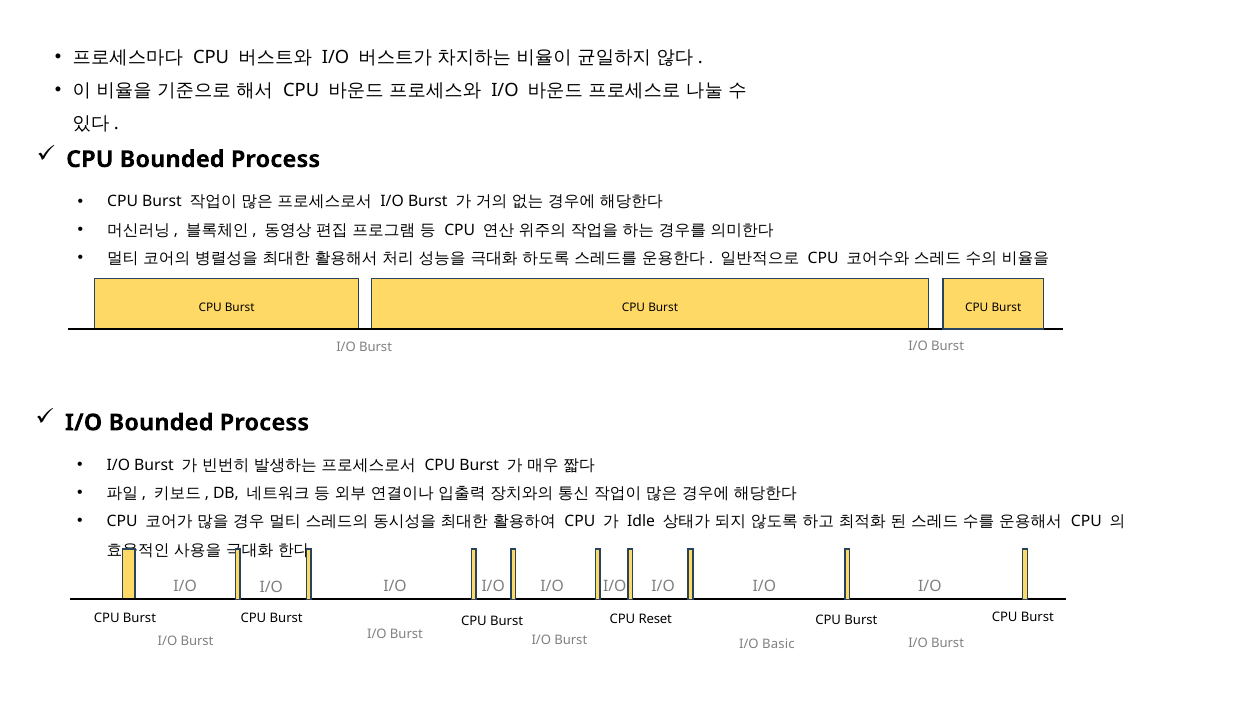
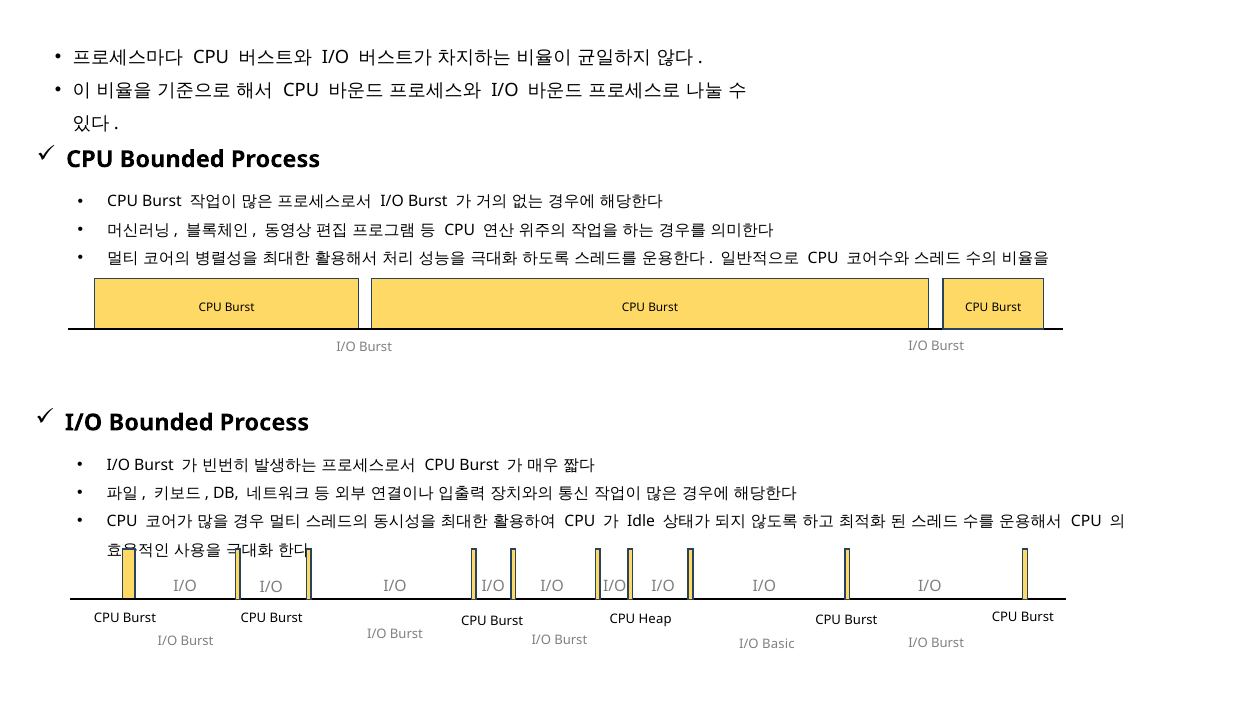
Reset: Reset -> Heap
